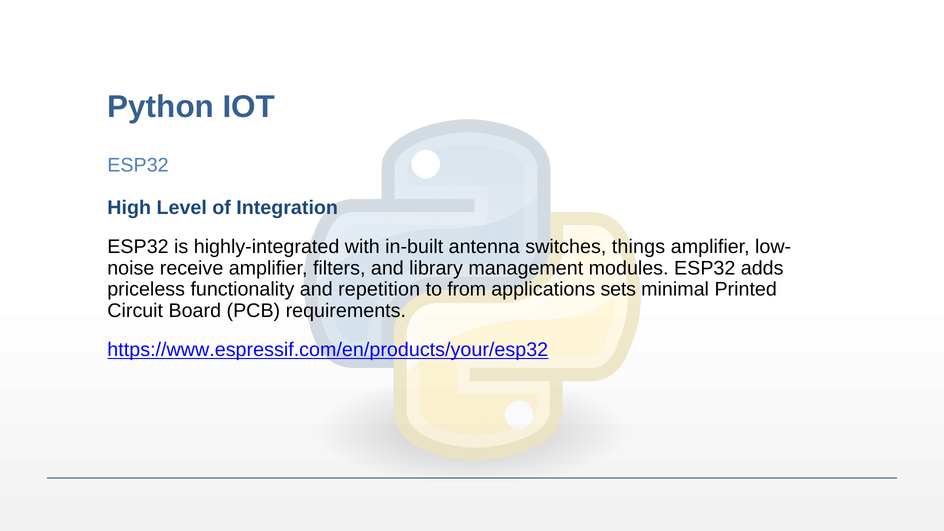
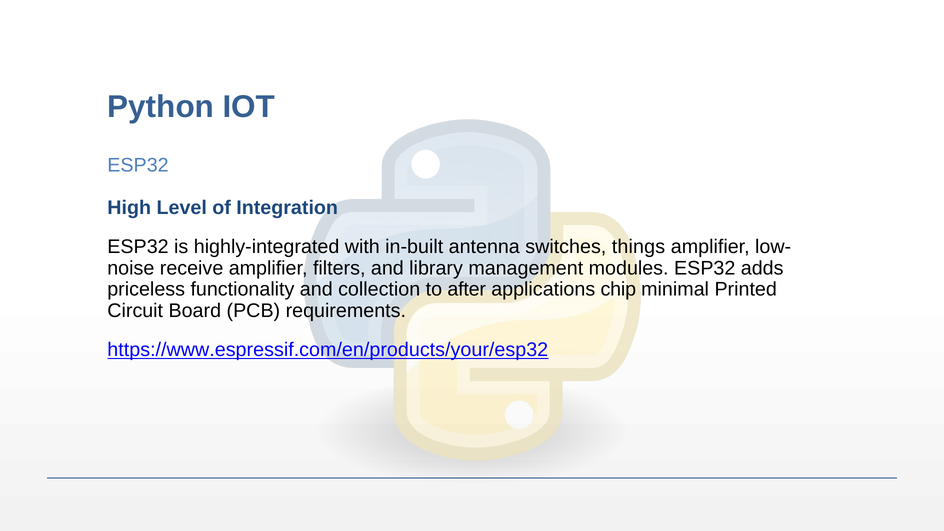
repetition: repetition -> collection
from: from -> after
sets: sets -> chip
